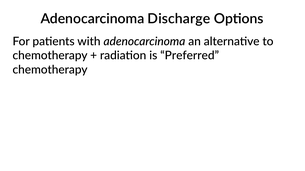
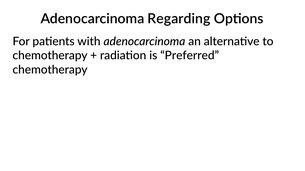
Discharge: Discharge -> Regarding
